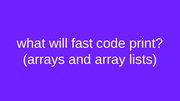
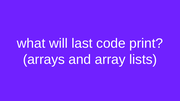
fast: fast -> last
